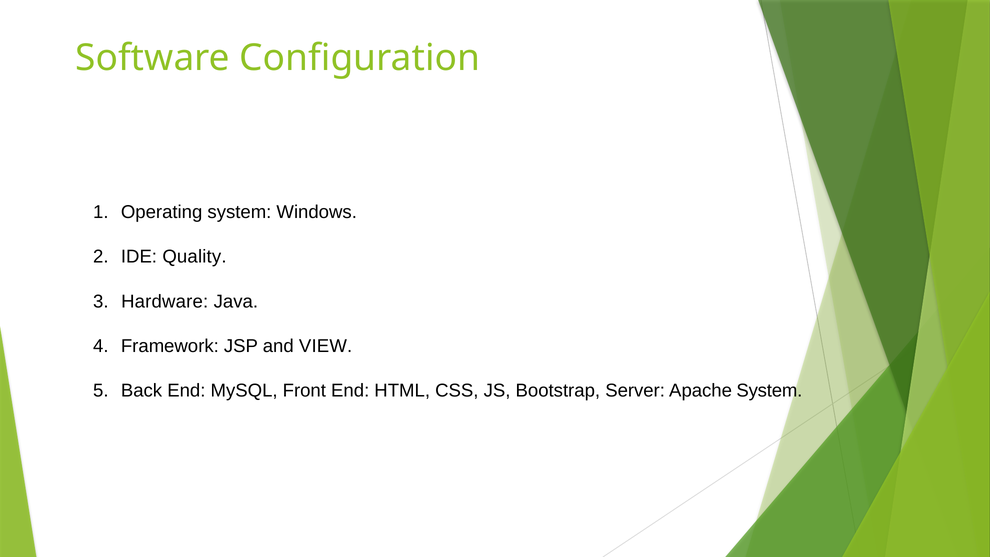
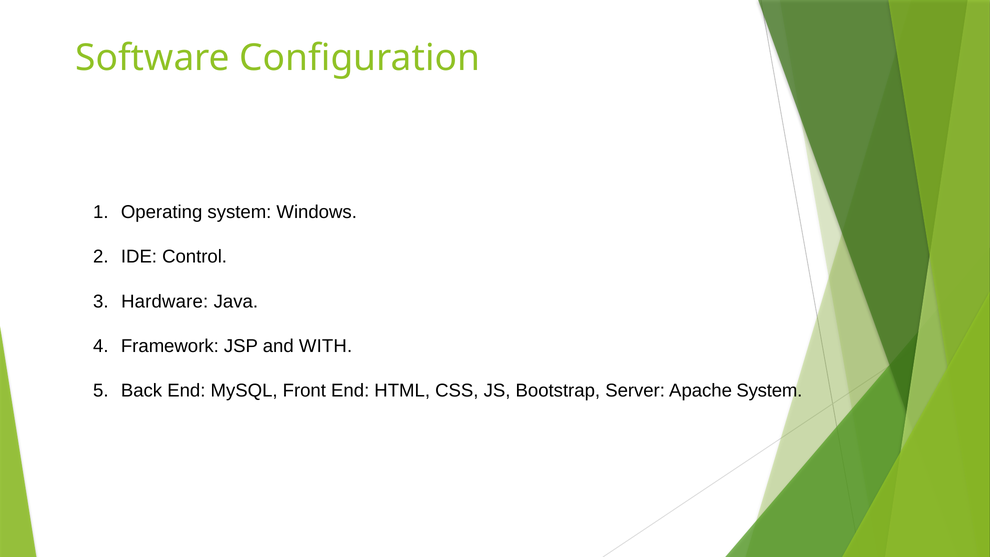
Quality: Quality -> Control
VIEW: VIEW -> WITH
